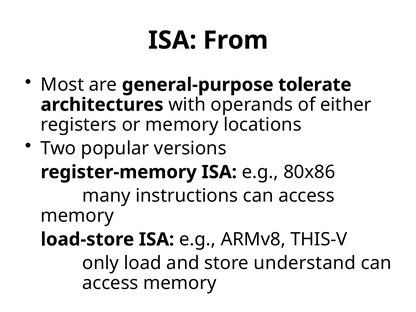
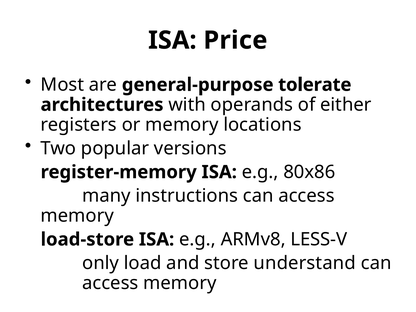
From: From -> Price
THIS-V: THIS-V -> LESS-V
